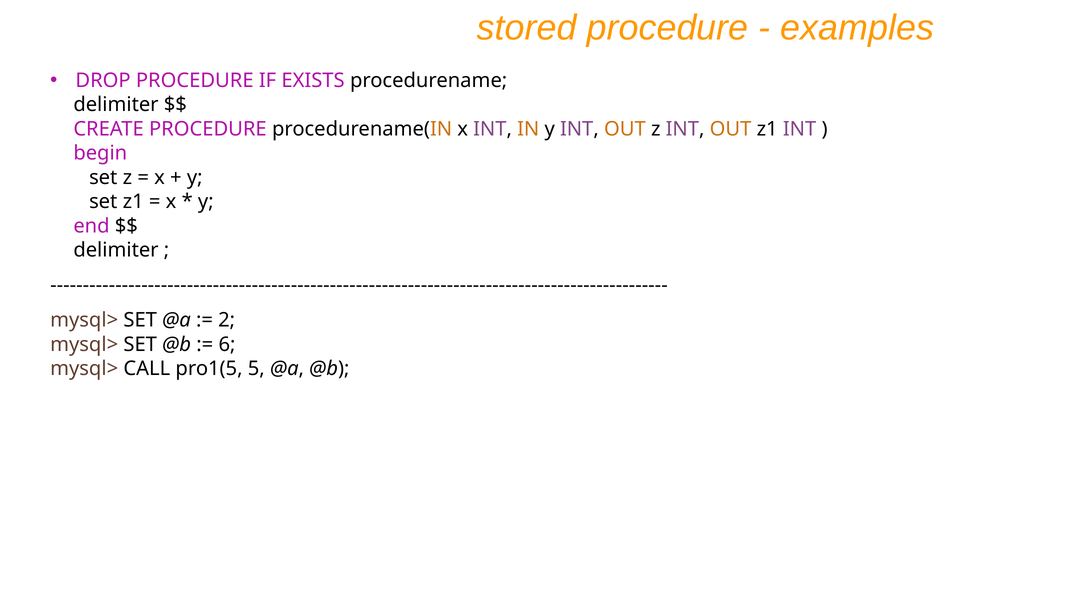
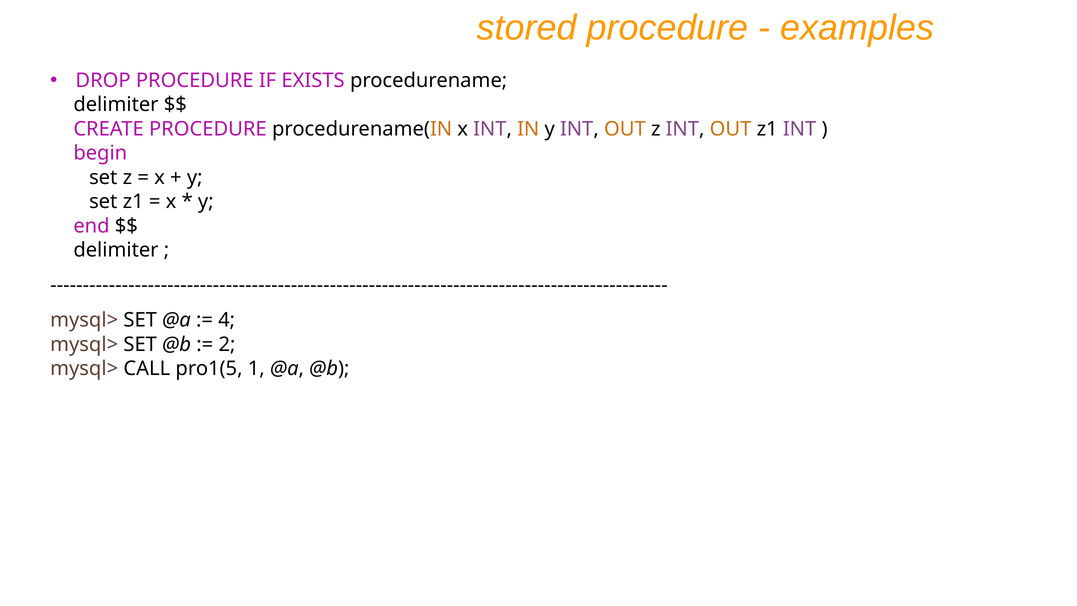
2: 2 -> 4
6: 6 -> 2
5: 5 -> 1
